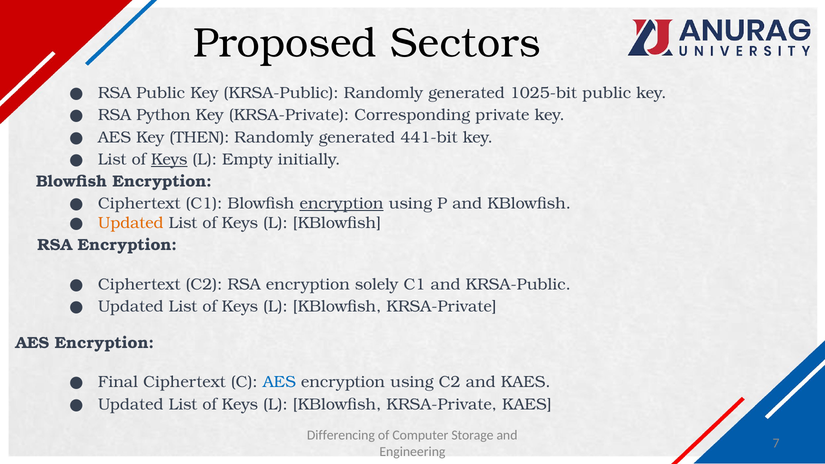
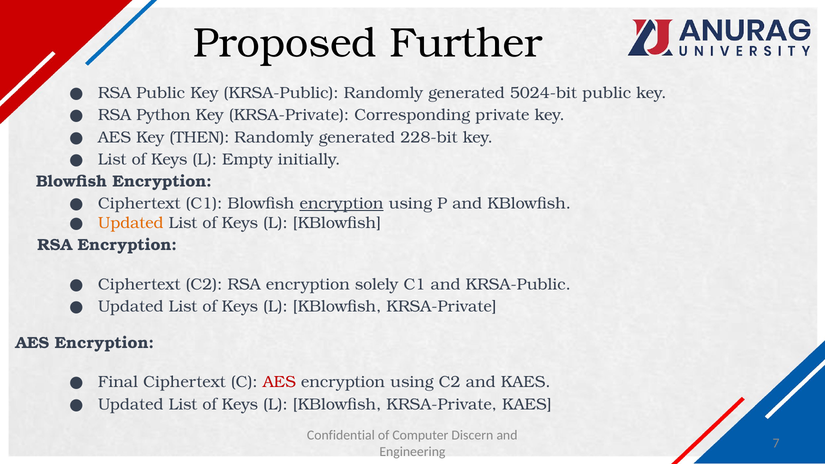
Sectors: Sectors -> Further
1025-bit: 1025-bit -> 5024-bit
441-bit: 441-bit -> 228-bit
Keys at (169, 159) underline: present -> none
AES at (279, 382) colour: blue -> red
Differencing: Differencing -> Confidential
Storage: Storage -> Discern
